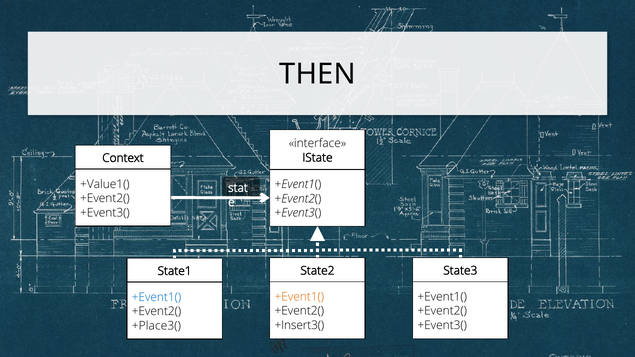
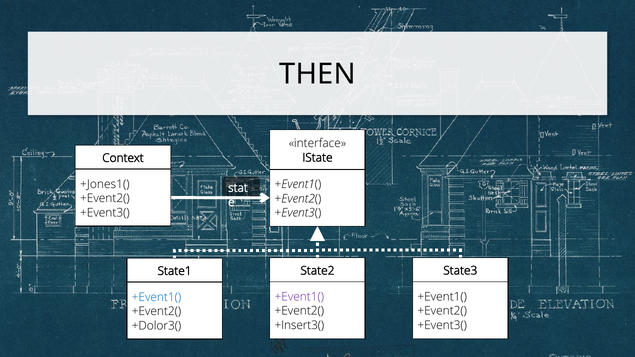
+Value1(: +Value1( -> +Jones1(
+Event1( at (299, 297) colour: orange -> purple
+Place3(: +Place3( -> +Dolor3(
